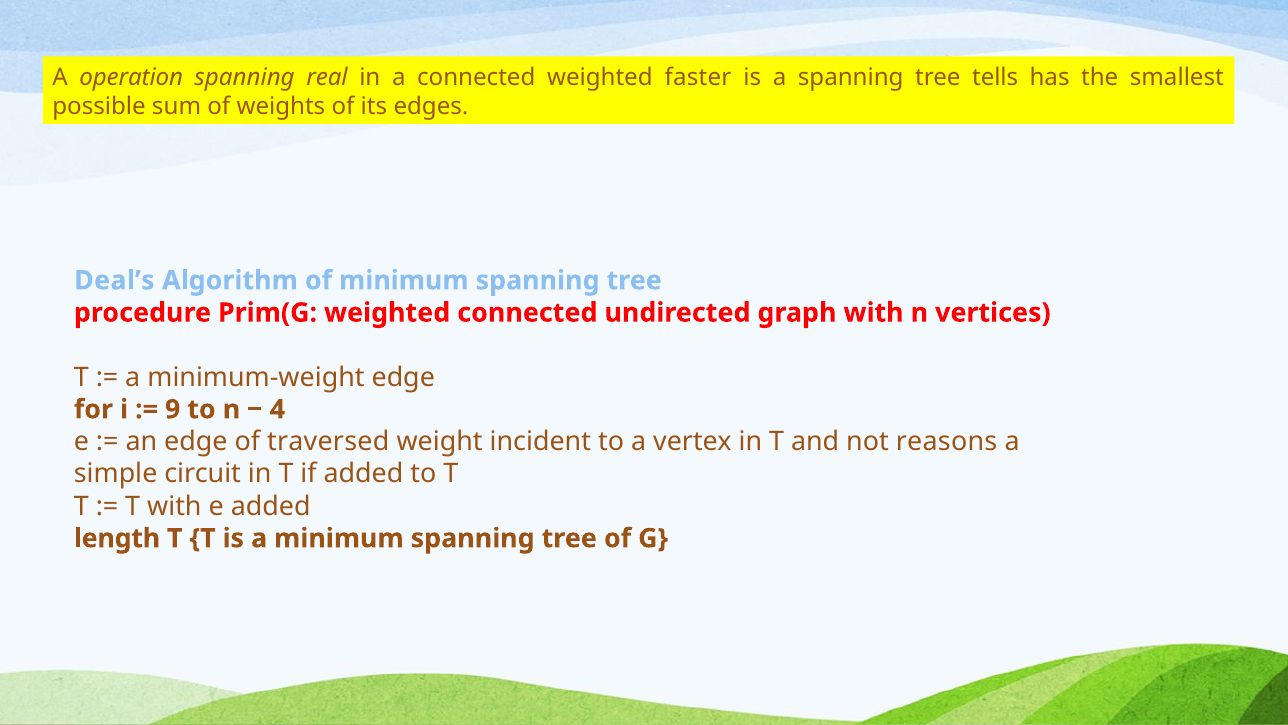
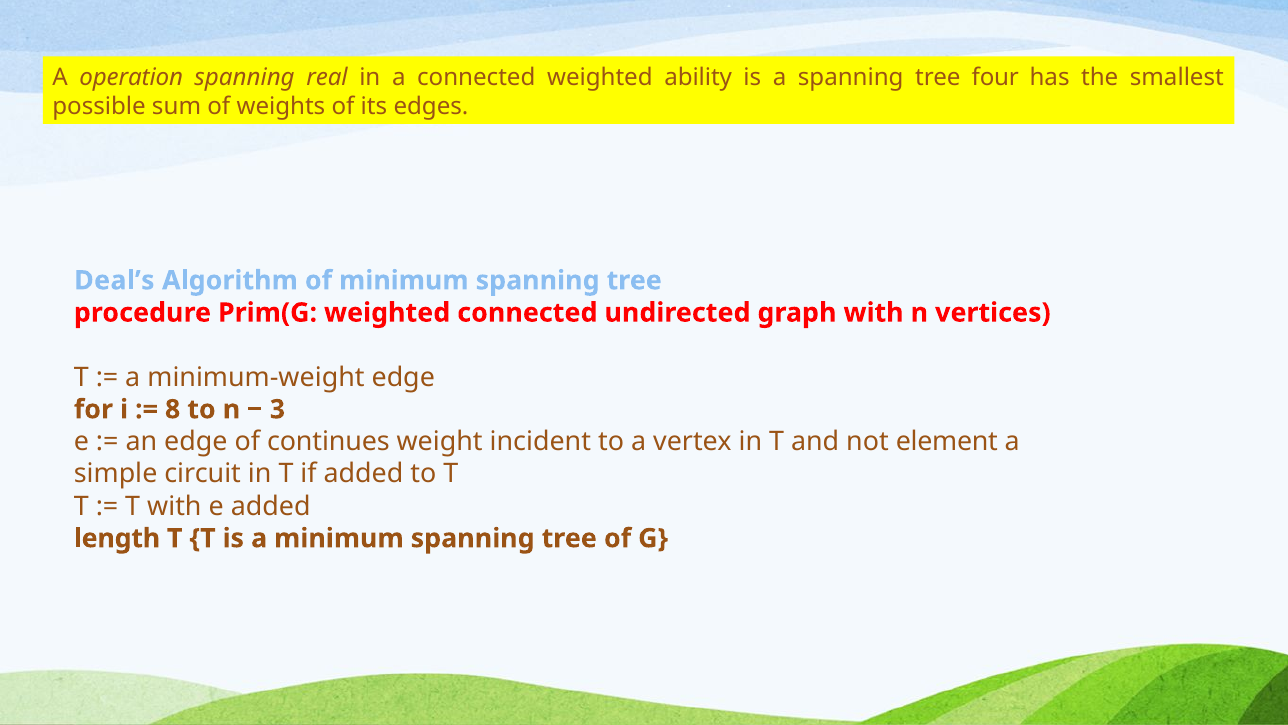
faster: faster -> ability
tells: tells -> four
9: 9 -> 8
4: 4 -> 3
traversed: traversed -> continues
reasons: reasons -> element
